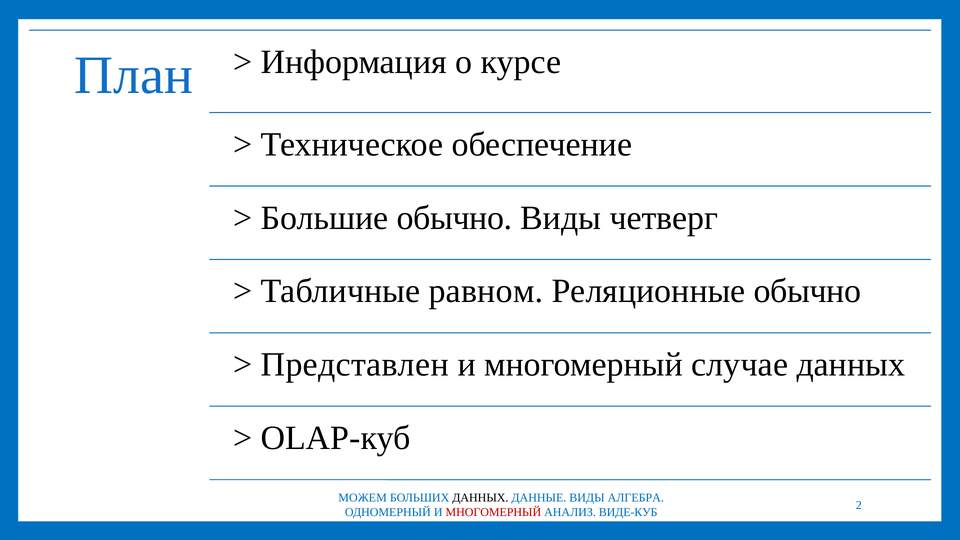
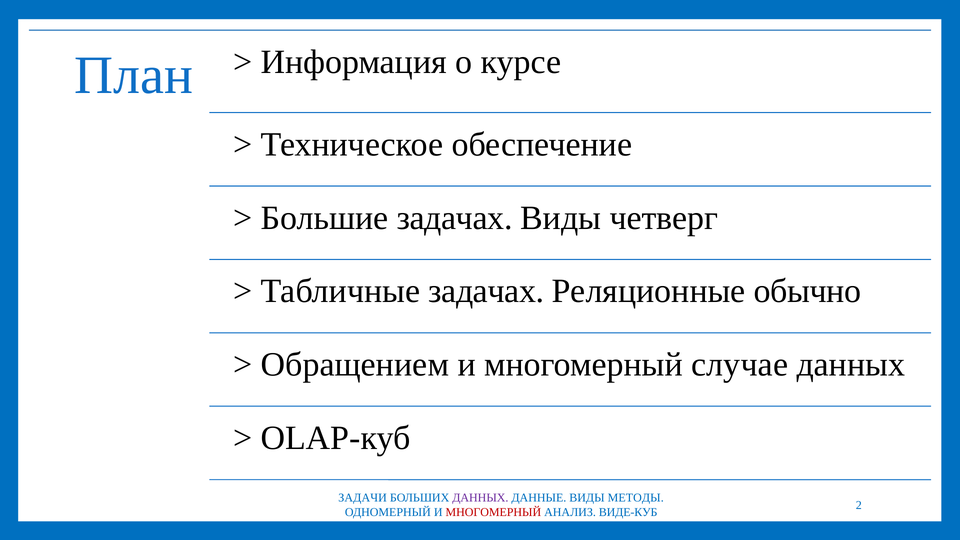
обычно at (455, 218): обычно -> задачах
равном at (486, 291): равном -> задачах
Представлен: Представлен -> Обращением
МОЖЕМ: МОЖЕМ -> ЗАДАЧИ
ДАННЫХ at (480, 498) colour: black -> purple
АЛГЕБРА: АЛГЕБРА -> МЕТОДЫ
